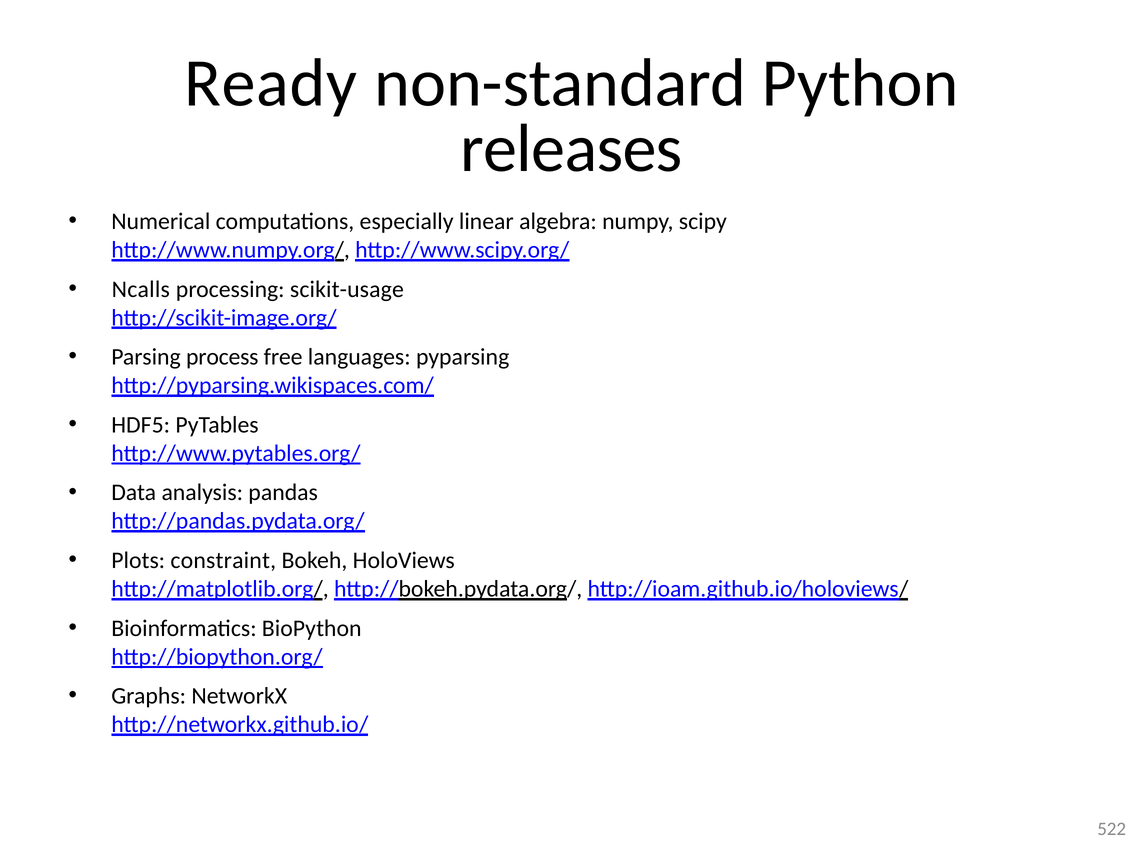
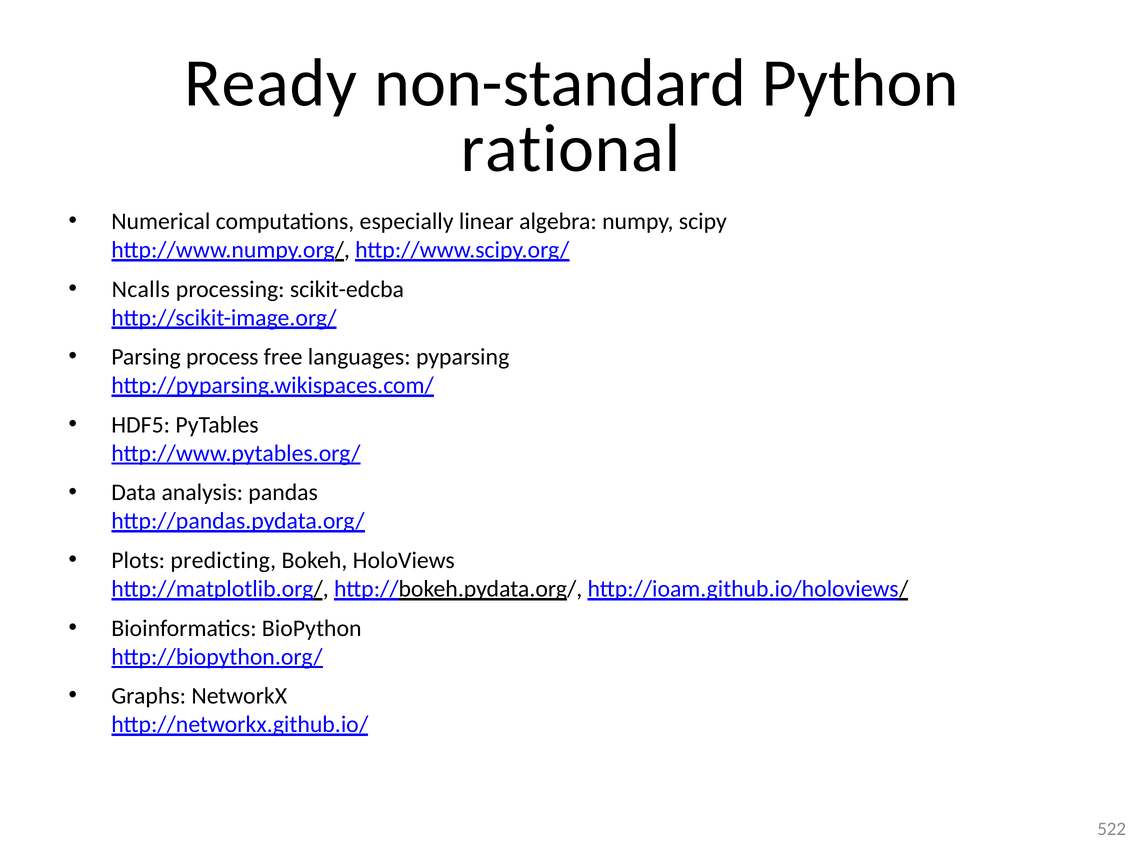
releases: releases -> rational
scikit-usage: scikit-usage -> scikit-edcba
constraint: constraint -> predicting
